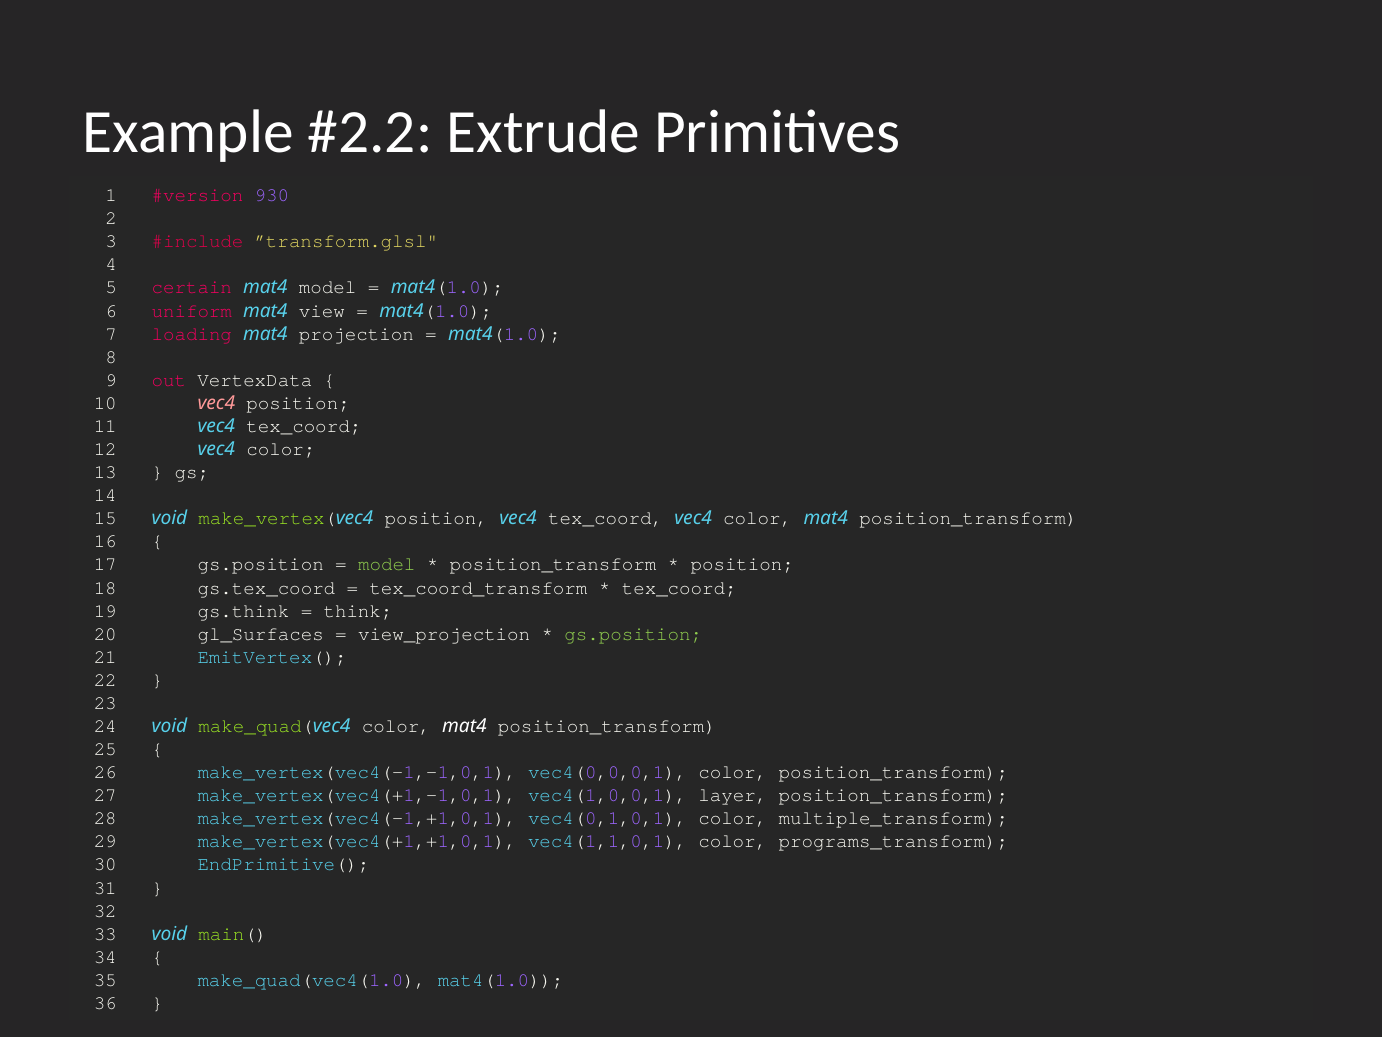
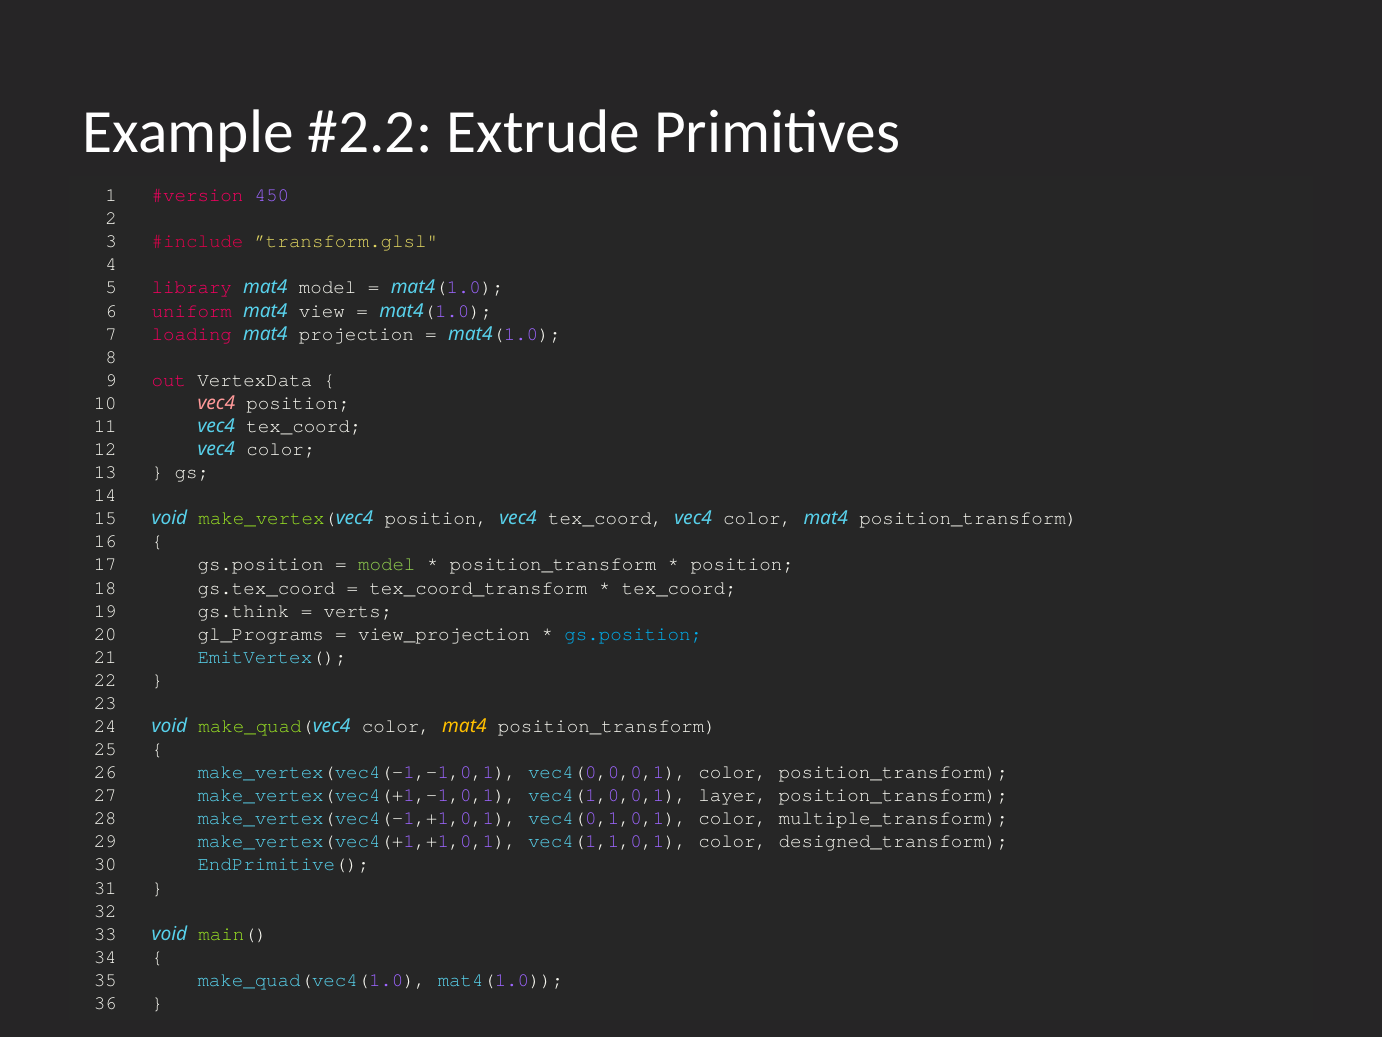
930: 930 -> 450
certain: certain -> library
think: think -> verts
gl_Surfaces: gl_Surfaces -> gl_Programs
gs.position at (633, 634) colour: light green -> light blue
mat4 at (464, 726) colour: white -> yellow
programs_transform: programs_transform -> designed_transform
